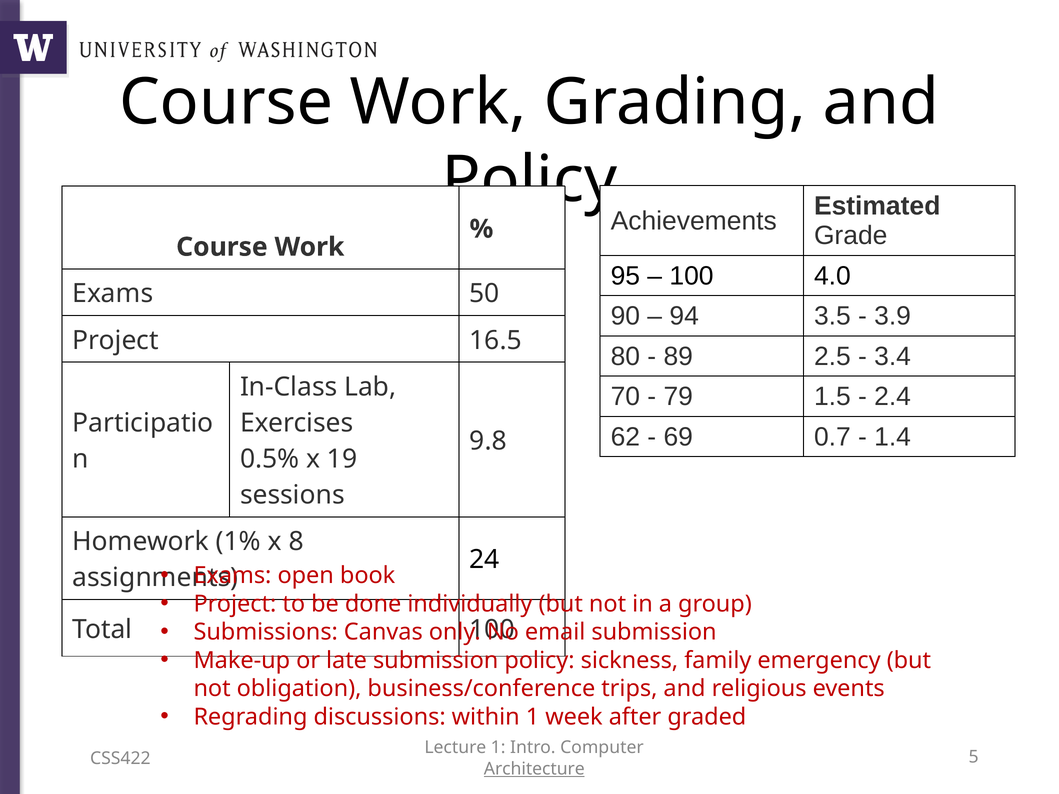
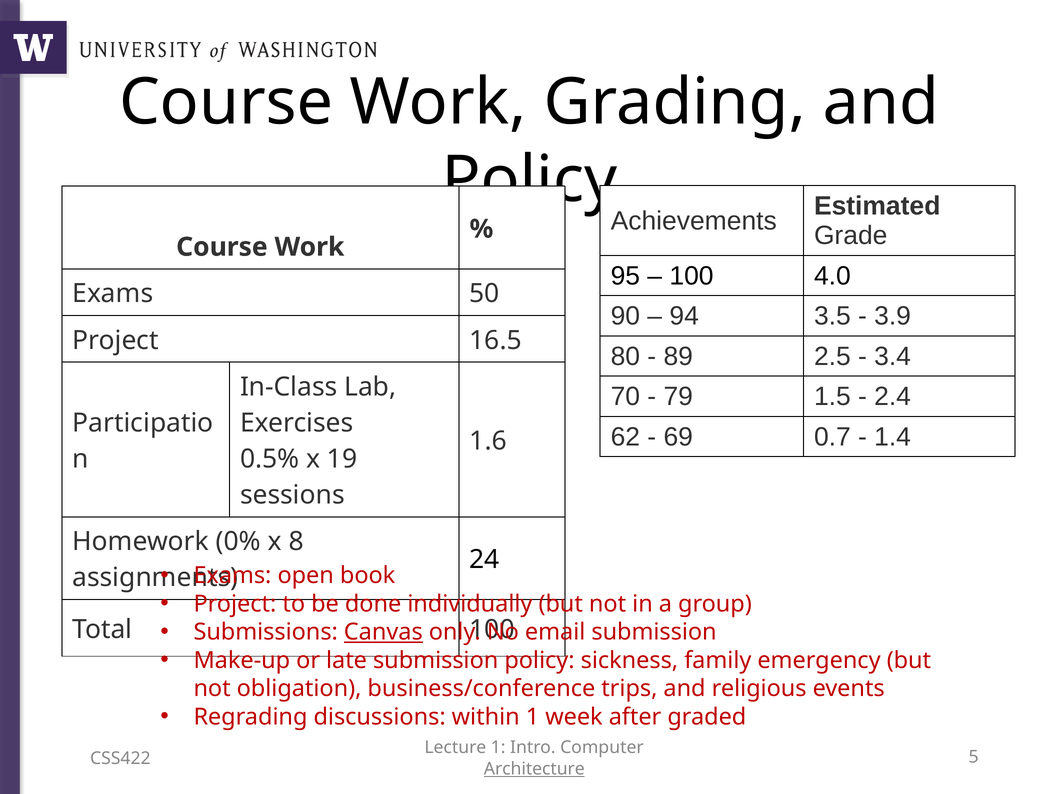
9.8: 9.8 -> 1.6
1%: 1% -> 0%
Canvas underline: none -> present
